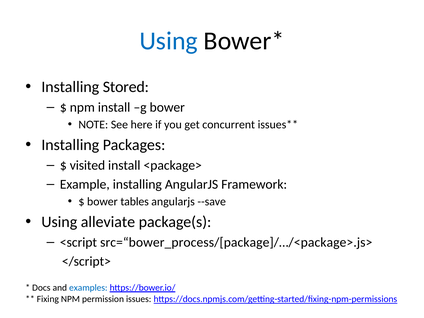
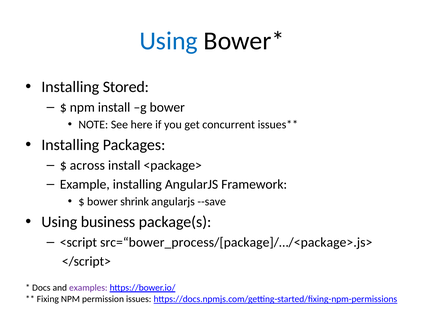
visited: visited -> across
tables: tables -> shrink
alleviate: alleviate -> business
examples colour: blue -> purple
